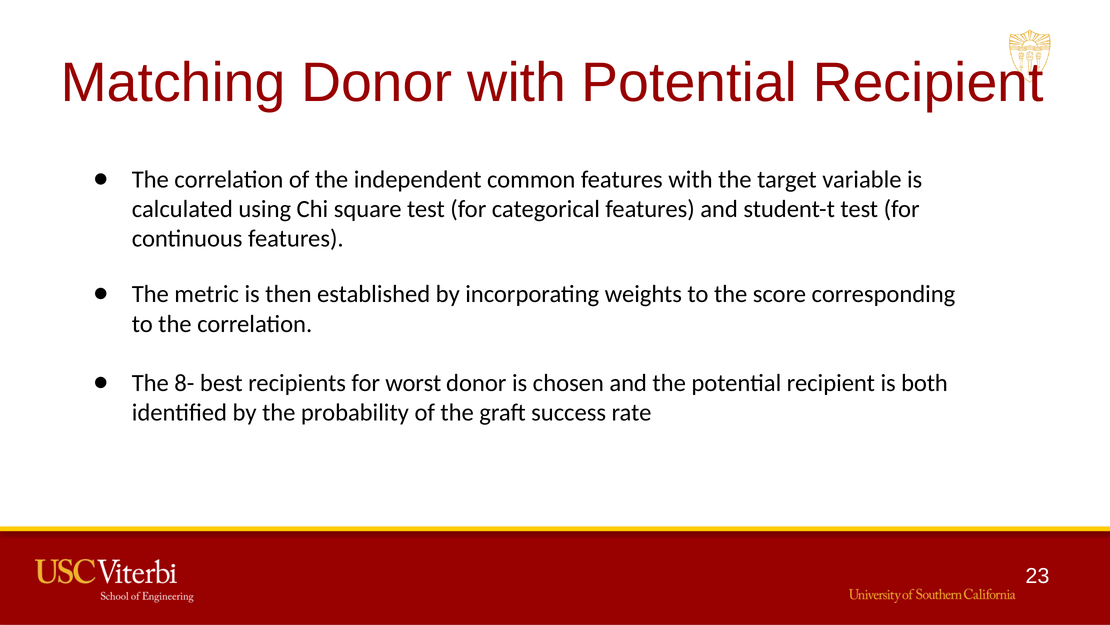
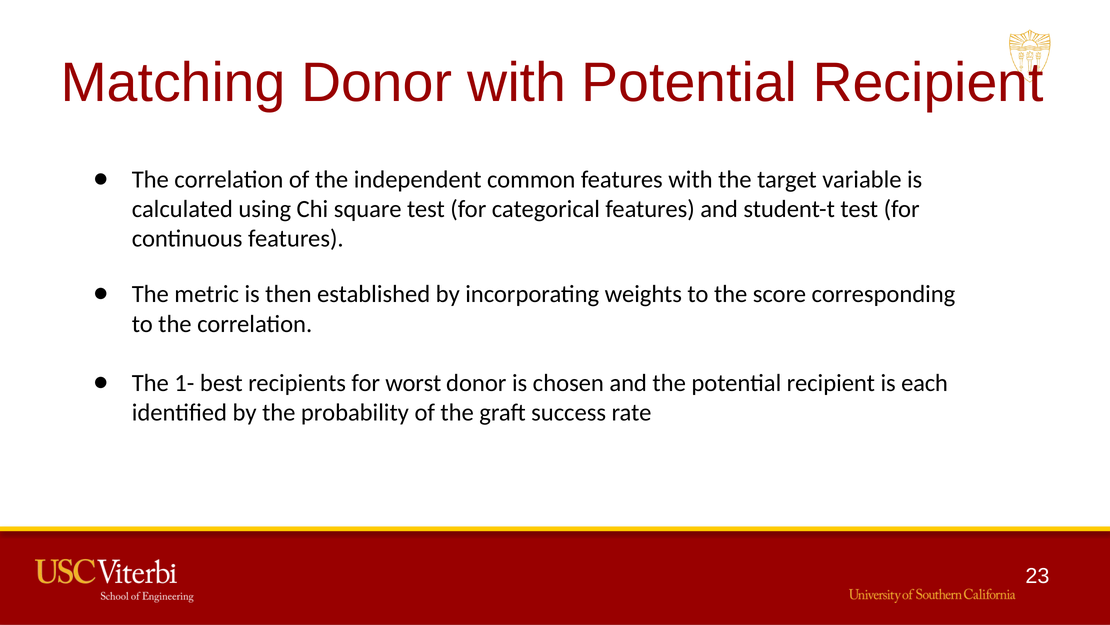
8-: 8- -> 1-
both: both -> each
